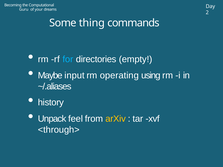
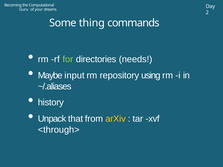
for colour: light blue -> light green
empty: empty -> needs
operating: operating -> repository
feel: feel -> that
